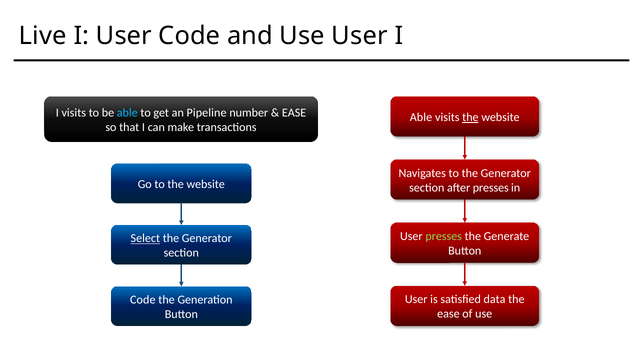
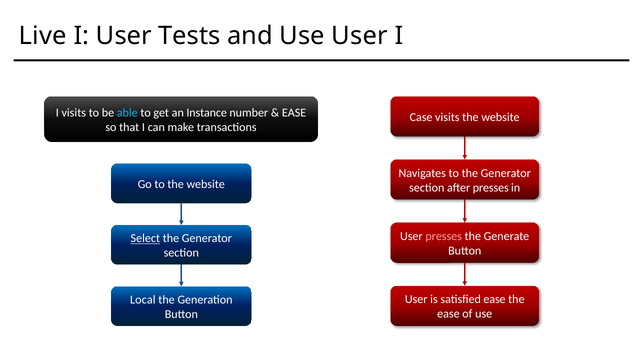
User Code: Code -> Tests
Pipeline: Pipeline -> Instance
Able at (421, 117): Able -> Case
the at (470, 117) underline: present -> none
presses at (444, 237) colour: light green -> pink
satisfied data: data -> ease
Code at (143, 300): Code -> Local
